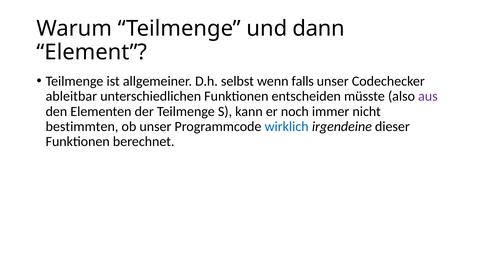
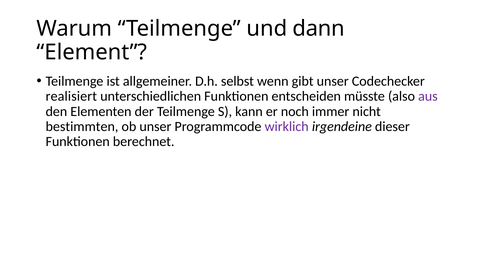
falls: falls -> gibt
ableitbar: ableitbar -> realisiert
wirklich colour: blue -> purple
